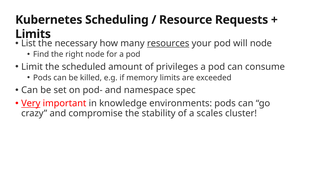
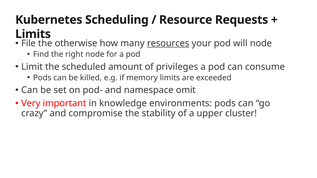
List: List -> File
necessary: necessary -> otherwise
spec: spec -> omit
Very underline: present -> none
scales: scales -> upper
